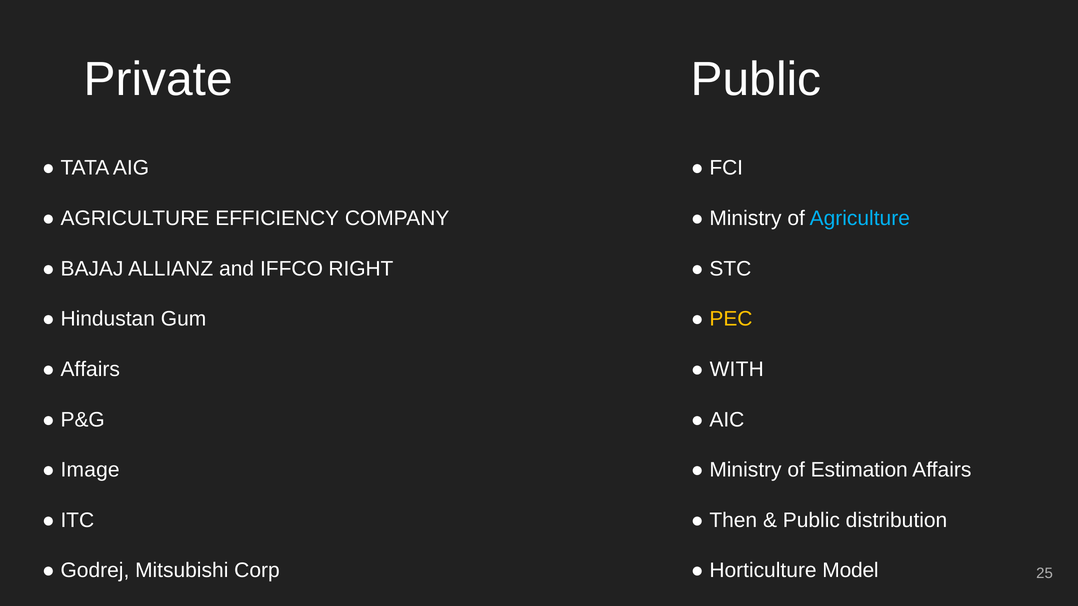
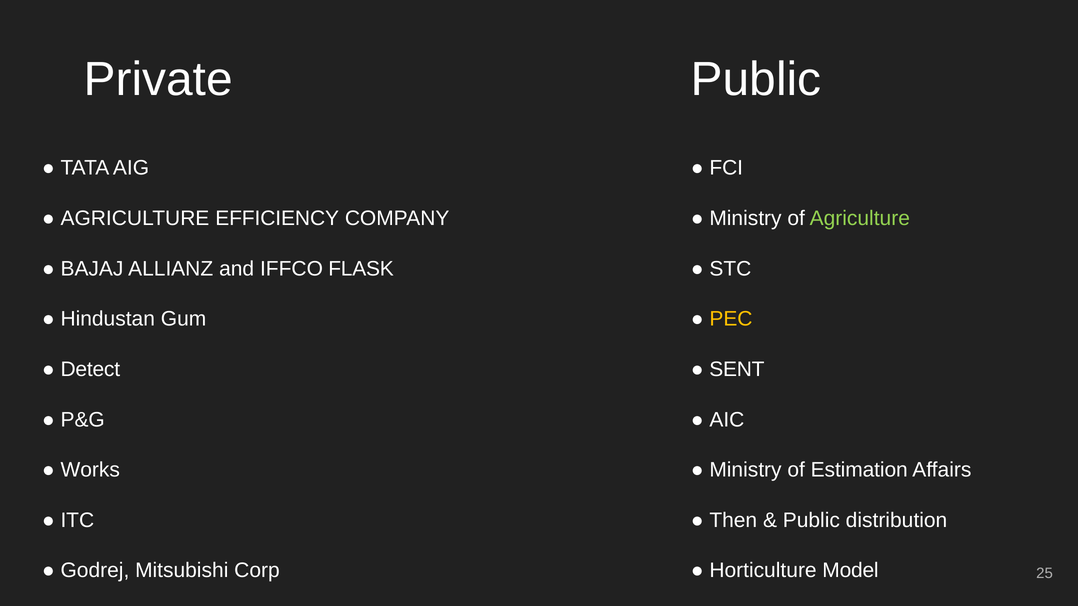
Agriculture at (860, 219) colour: light blue -> light green
RIGHT: RIGHT -> FLASK
Affairs at (90, 370): Affairs -> Detect
WITH: WITH -> SENT
Image: Image -> Works
